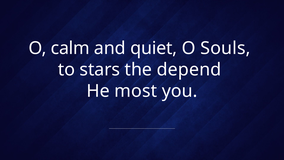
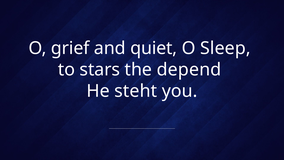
calm: calm -> grief
Souls: Souls -> Sleep
most: most -> steht
